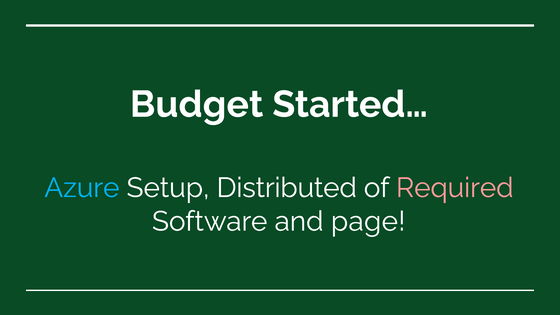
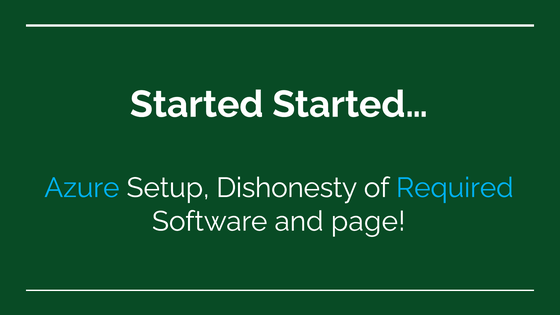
Budget: Budget -> Started
Distributed: Distributed -> Dishonesty
Required colour: pink -> light blue
